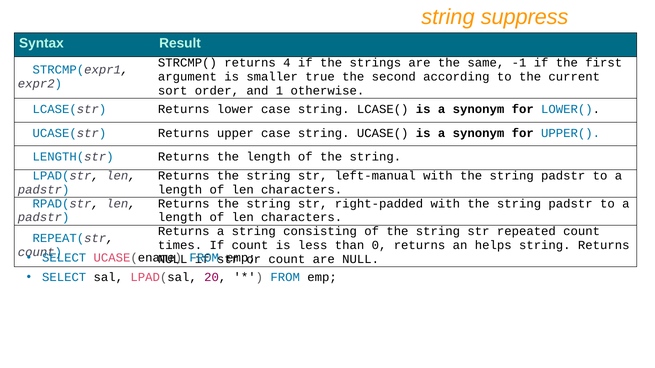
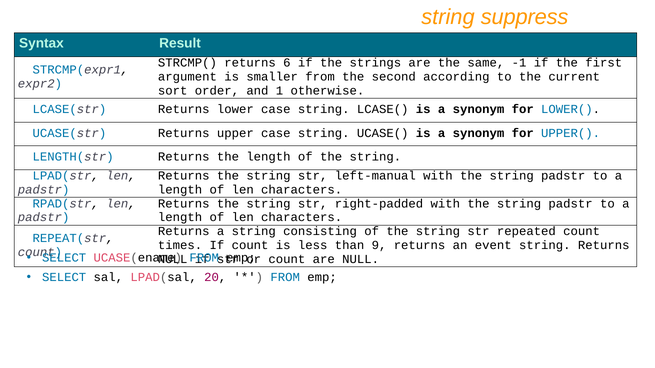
4: 4 -> 6
smaller true: true -> from
0: 0 -> 9
helps: helps -> event
